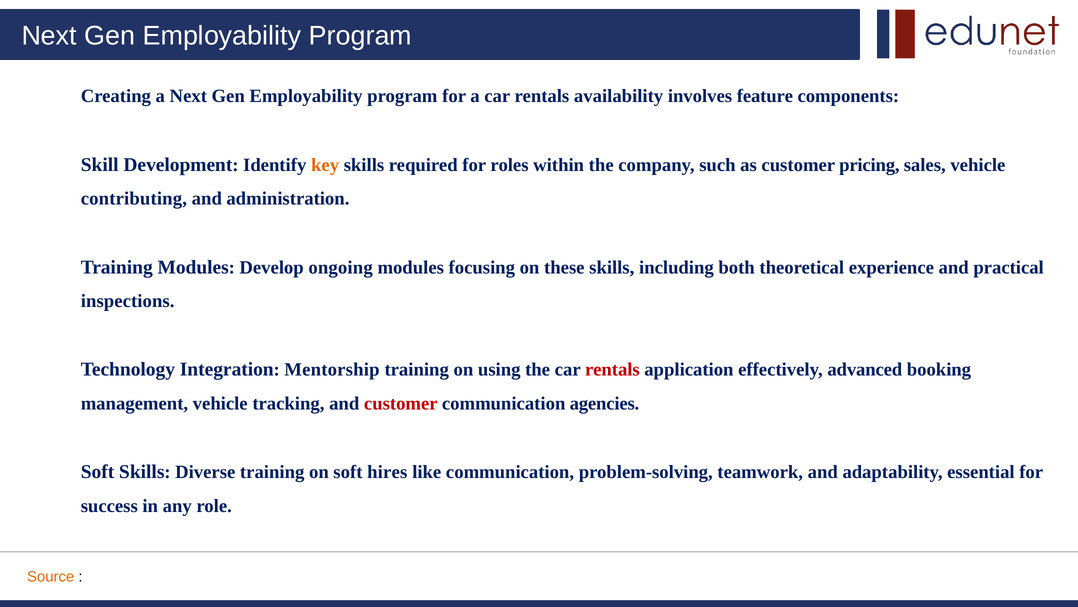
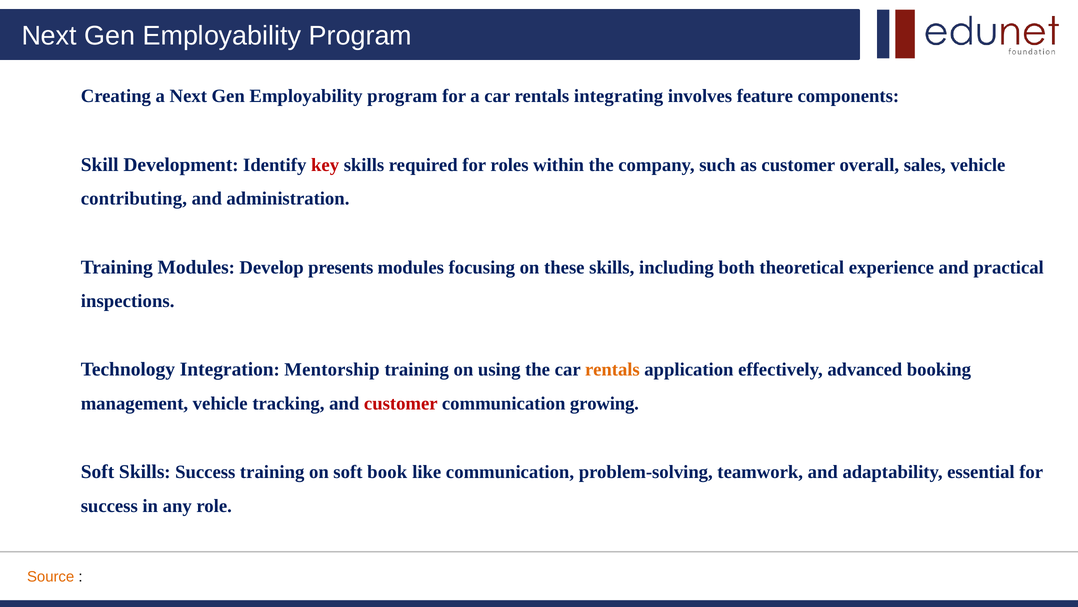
availability: availability -> integrating
key colour: orange -> red
pricing: pricing -> overall
ongoing: ongoing -> presents
rentals at (612, 369) colour: red -> orange
agencies: agencies -> growing
Skills Diverse: Diverse -> Success
hires: hires -> book
